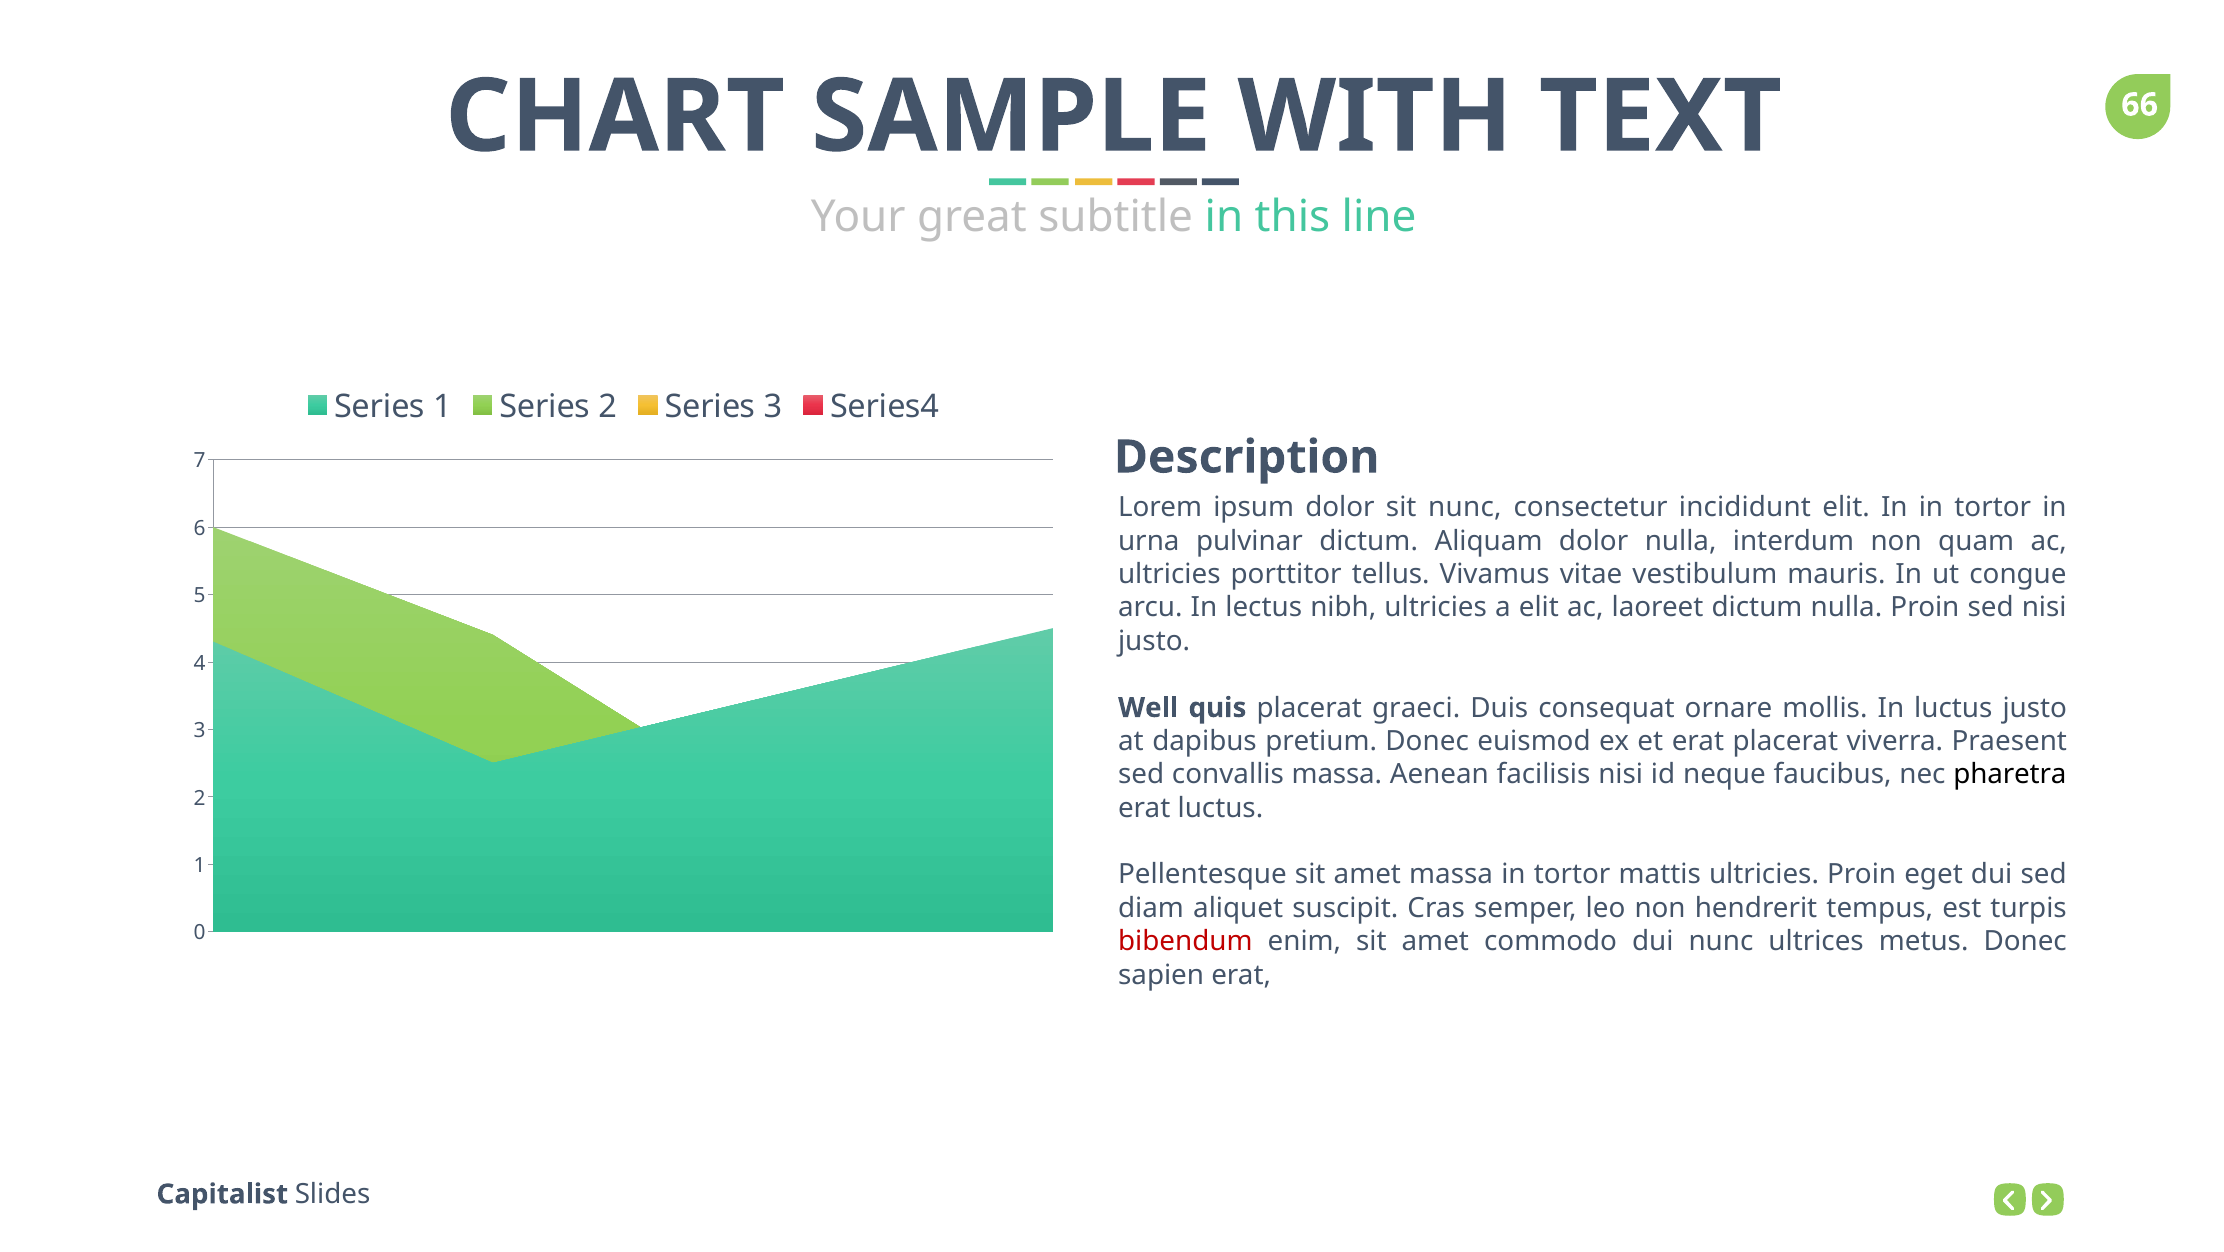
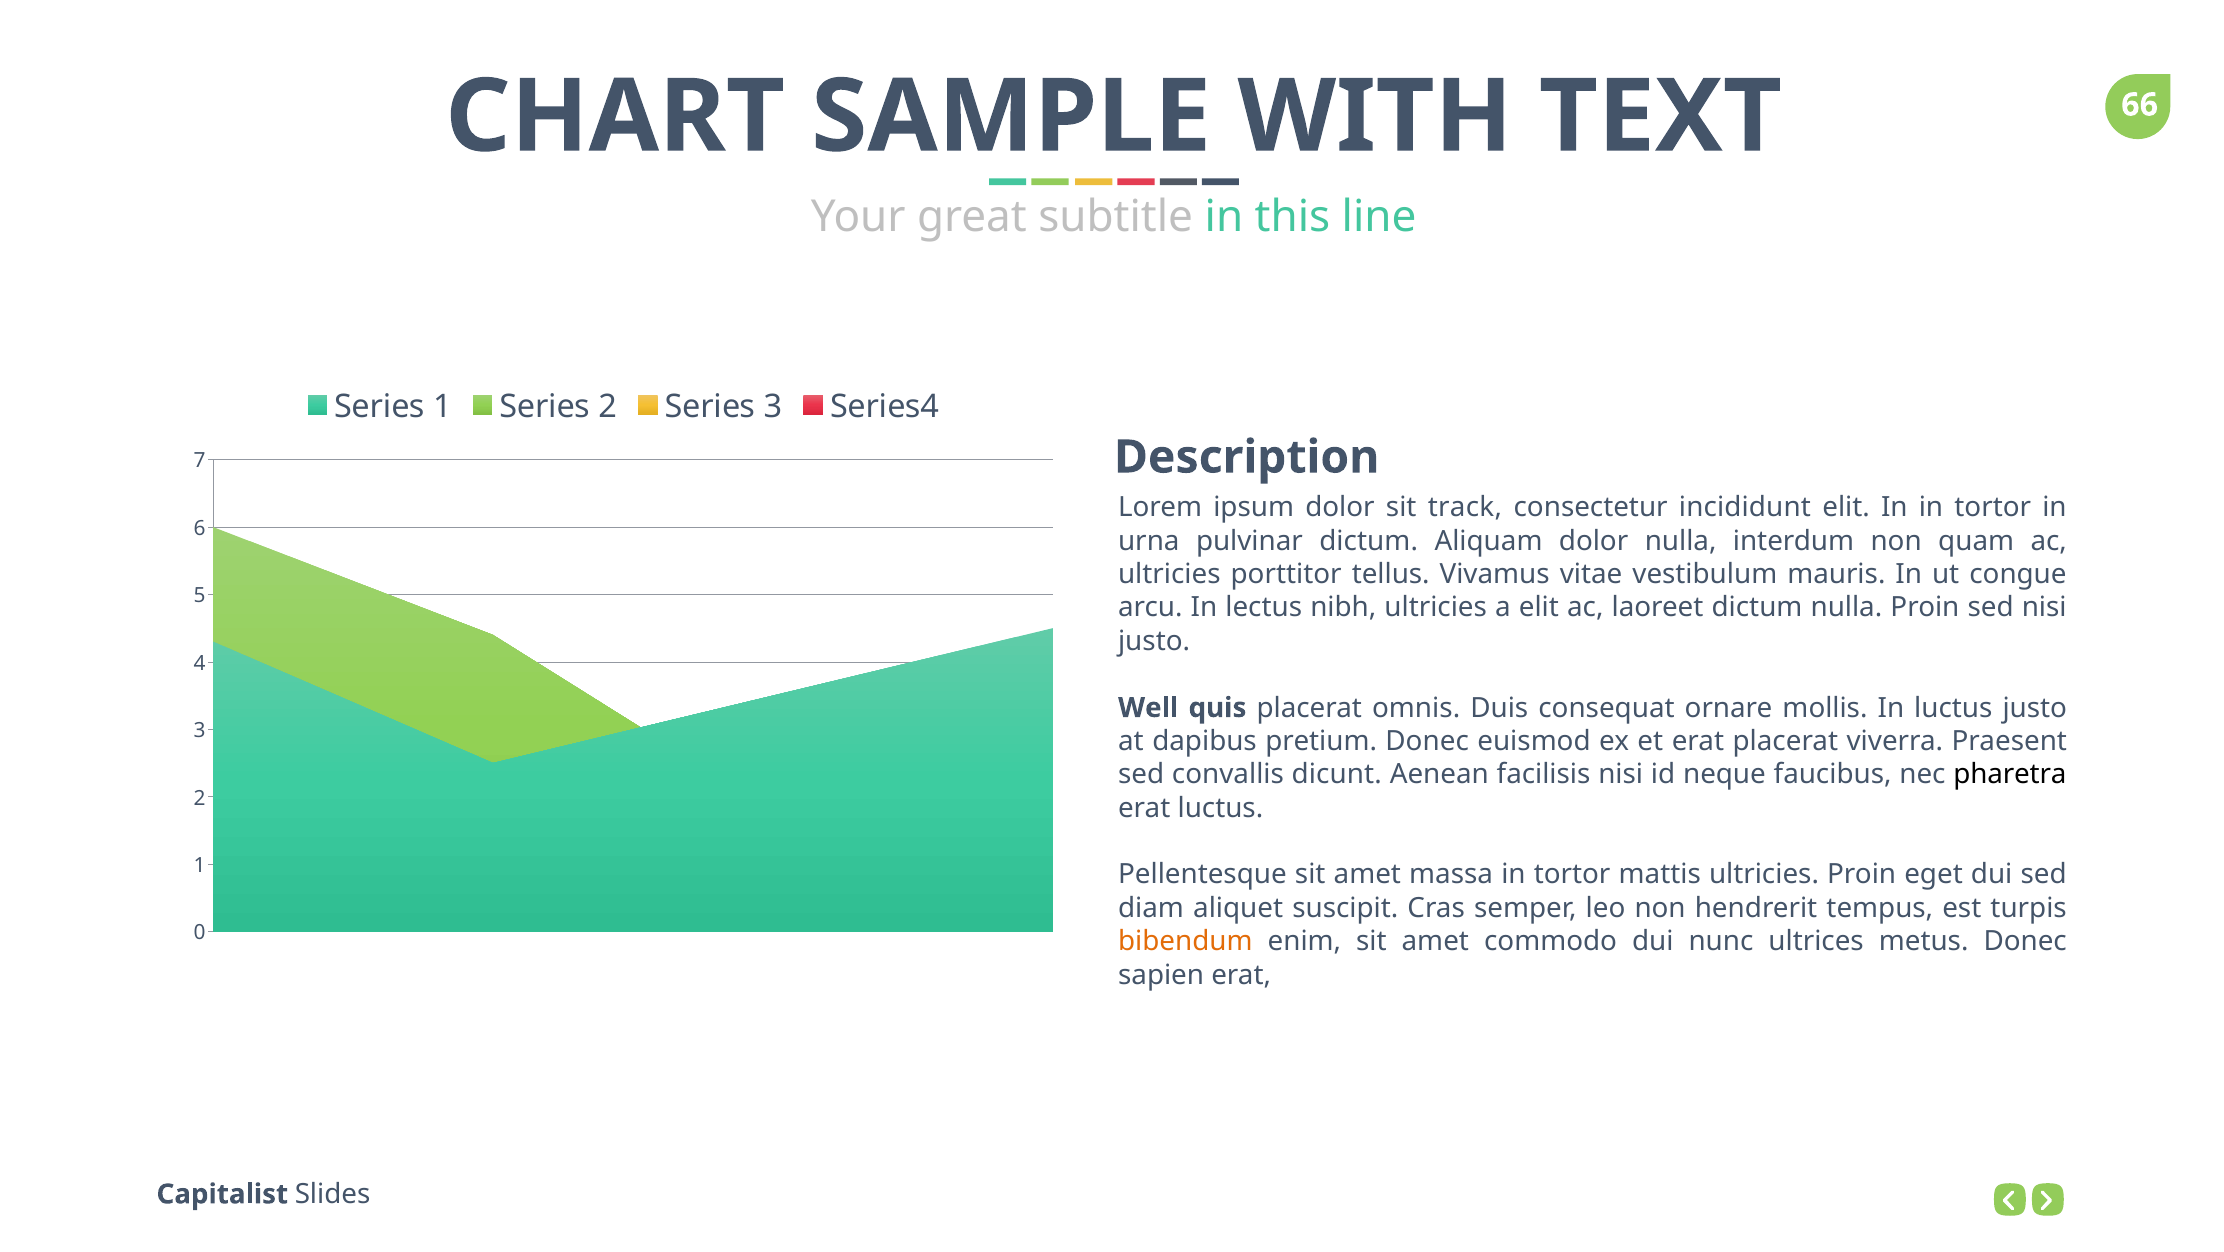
sit nunc: nunc -> track
graeci: graeci -> omnis
convallis massa: massa -> dicunt
bibendum colour: red -> orange
